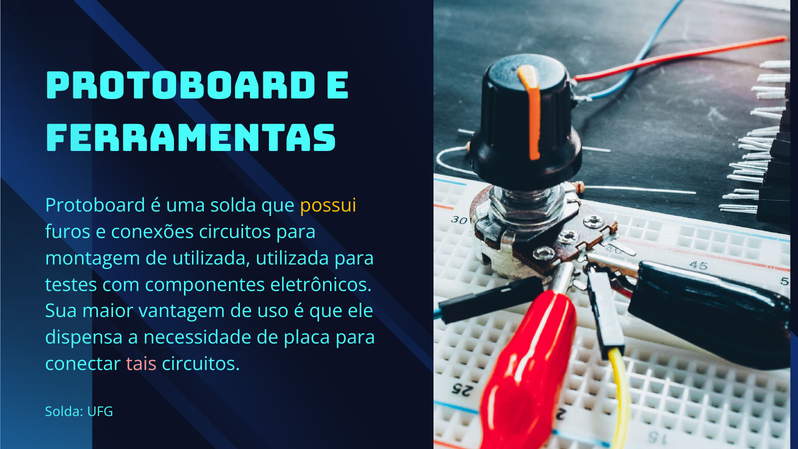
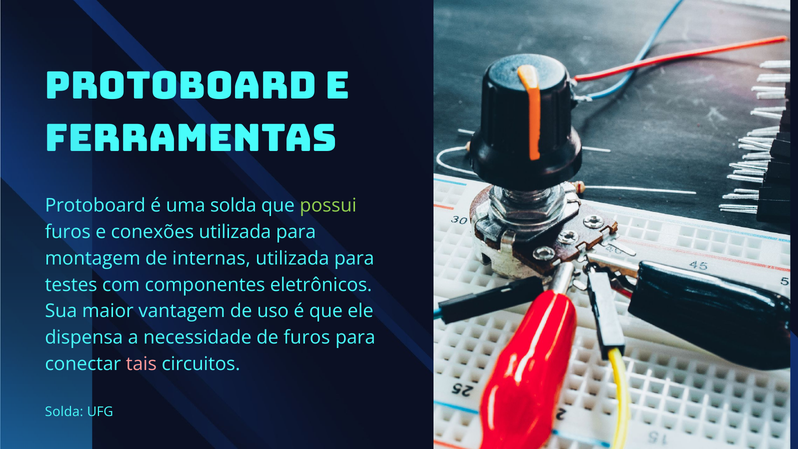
possui colour: yellow -> light green
conexões circuitos: circuitos -> utilizada
de utilizada: utilizada -> internas
de placa: placa -> furos
